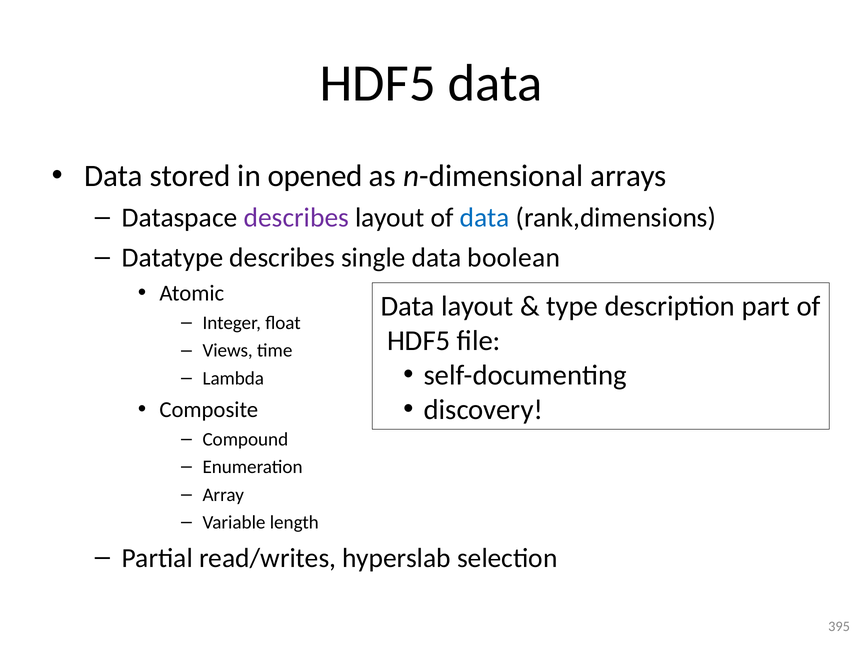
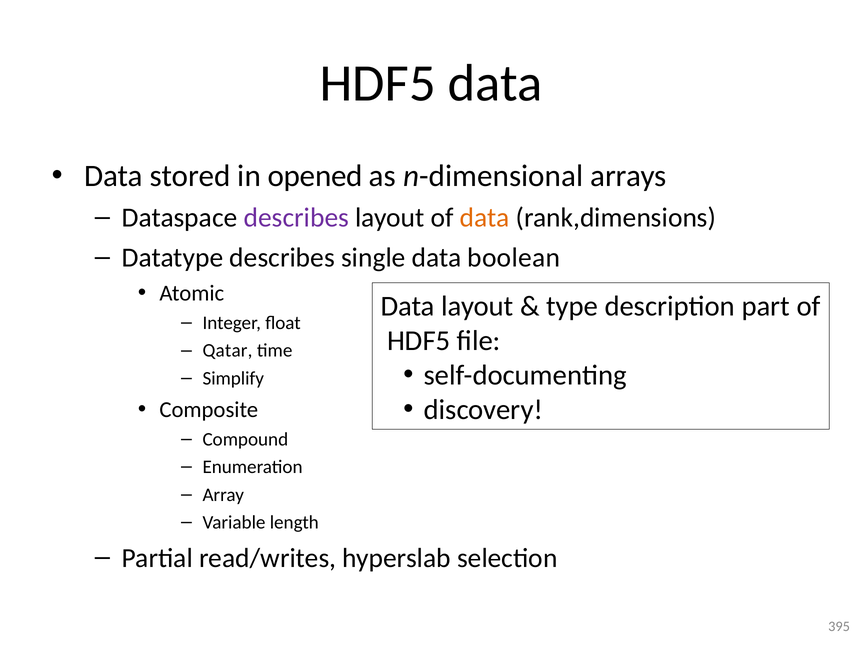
data at (485, 218) colour: blue -> orange
Views: Views -> Qatar
Lambda: Lambda -> Simplify
